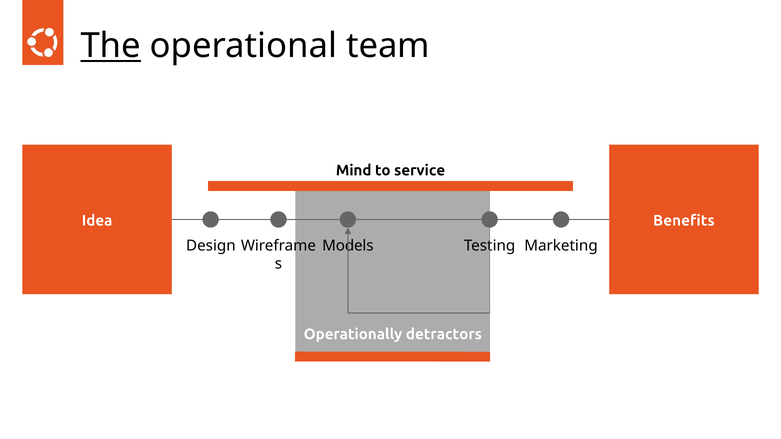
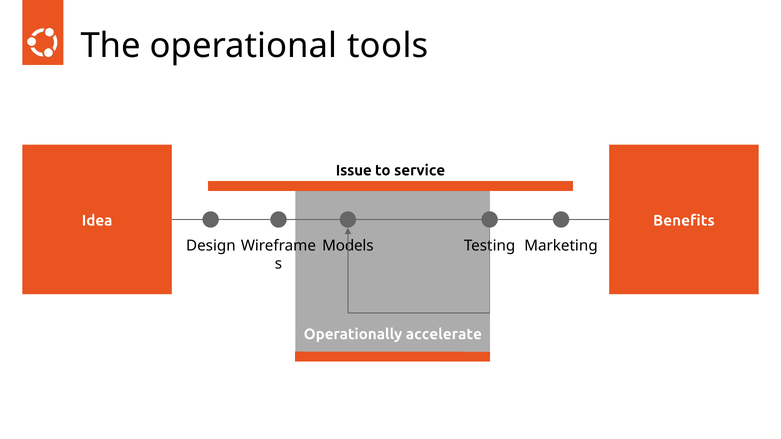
The underline: present -> none
team: team -> tools
Mind: Mind -> Issue
detractors: detractors -> accelerate
